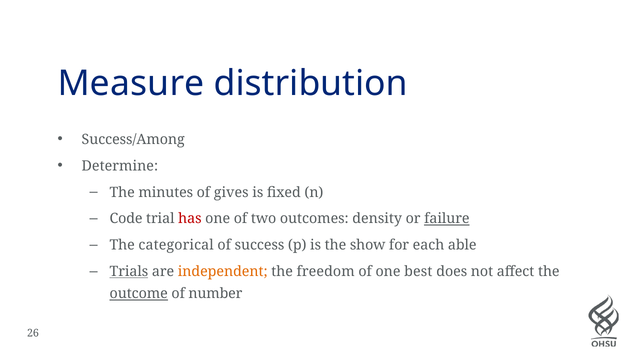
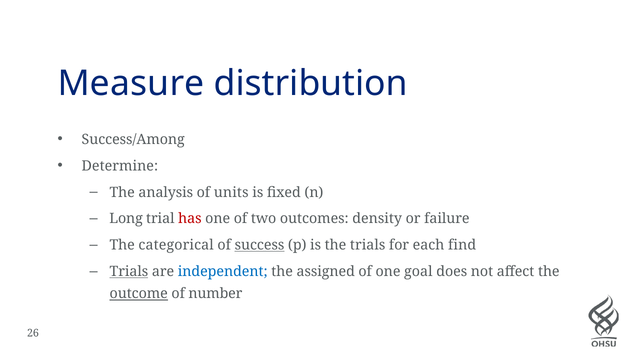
minutes: minutes -> analysis
gives: gives -> units
Code: Code -> Long
failure underline: present -> none
success underline: none -> present
the show: show -> trials
able: able -> find
independent colour: orange -> blue
freedom: freedom -> assigned
best: best -> goal
